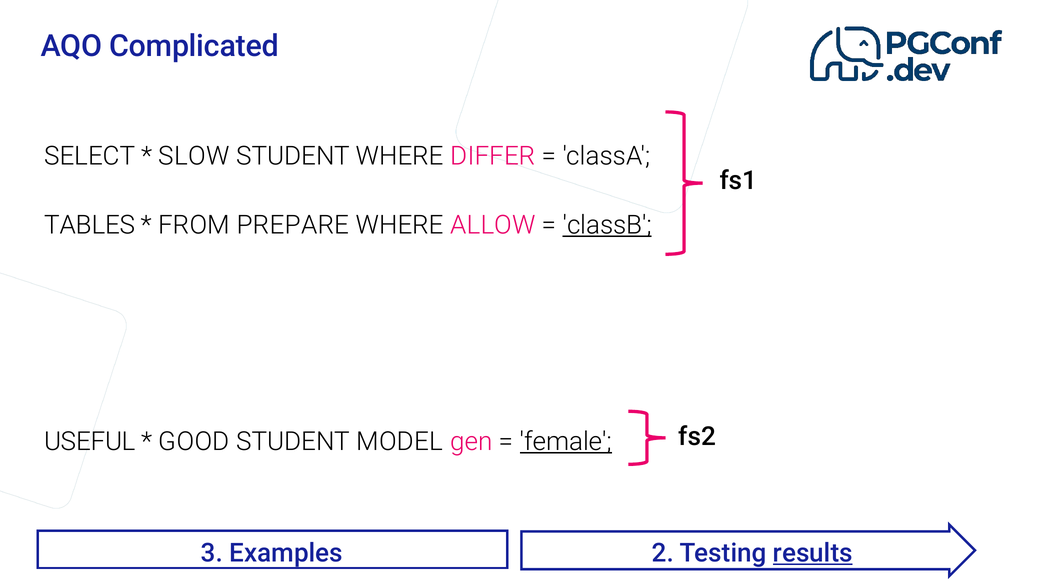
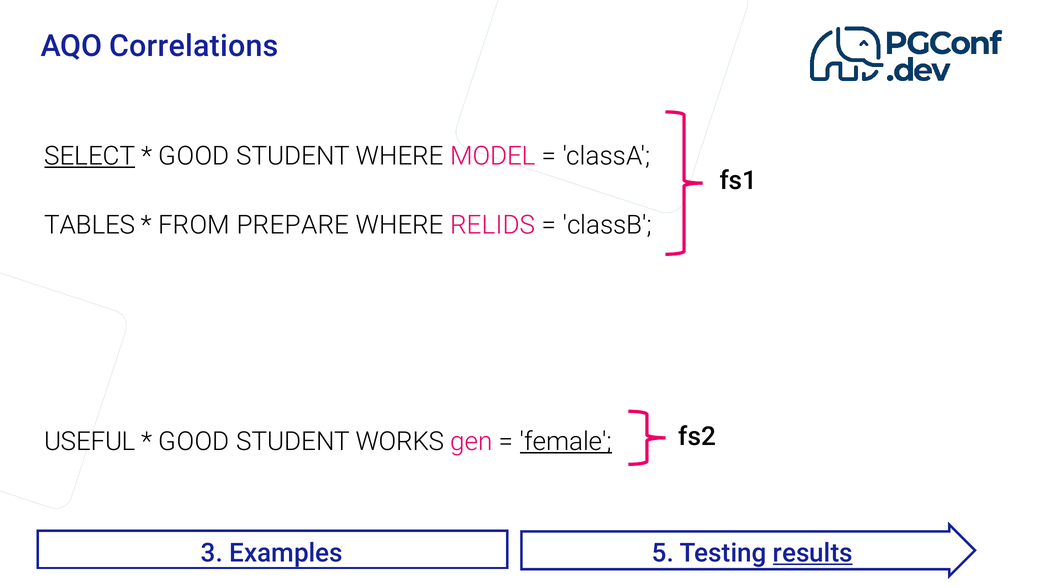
Complicated: Complicated -> Correlations
SELECT underline: none -> present
SLOW at (194, 156): SLOW -> GOOD
DIFFER: DIFFER -> MODEL
ALLOW: ALLOW -> RELIDS
classB underline: present -> none
MODEL: MODEL -> WORKS
2: 2 -> 5
